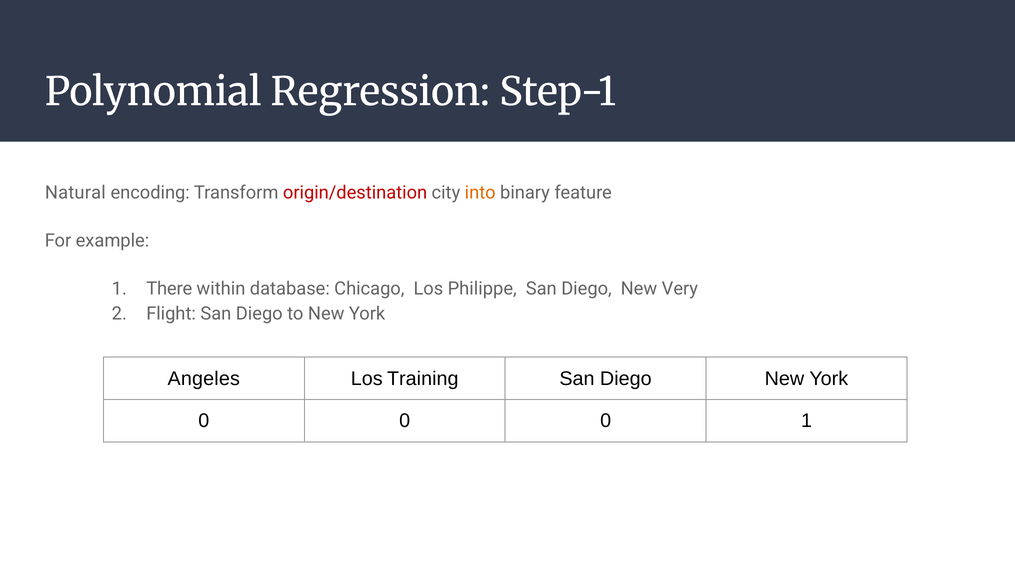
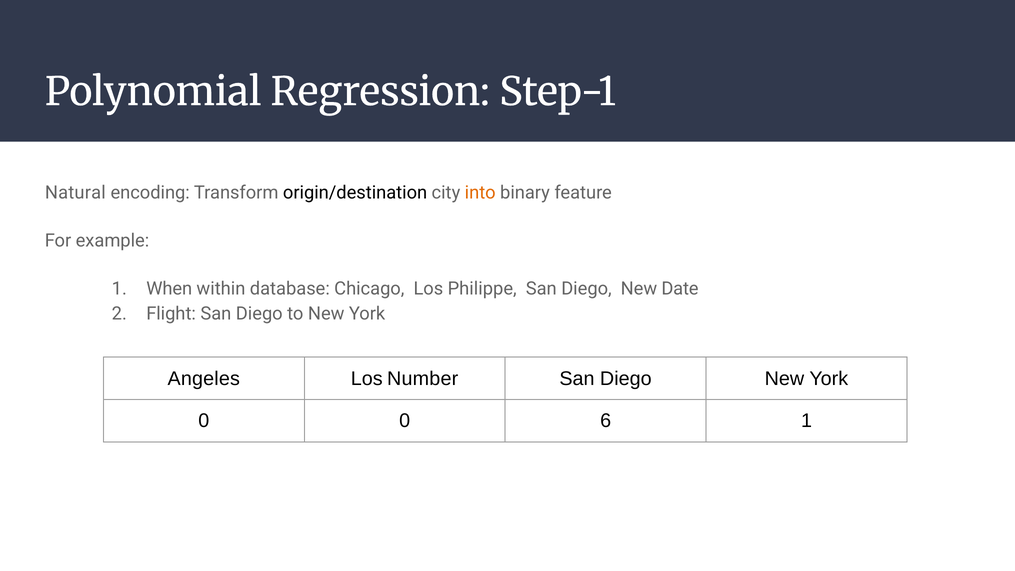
origin/destination colour: red -> black
There: There -> When
Very: Very -> Date
Training: Training -> Number
0 0 0: 0 -> 6
